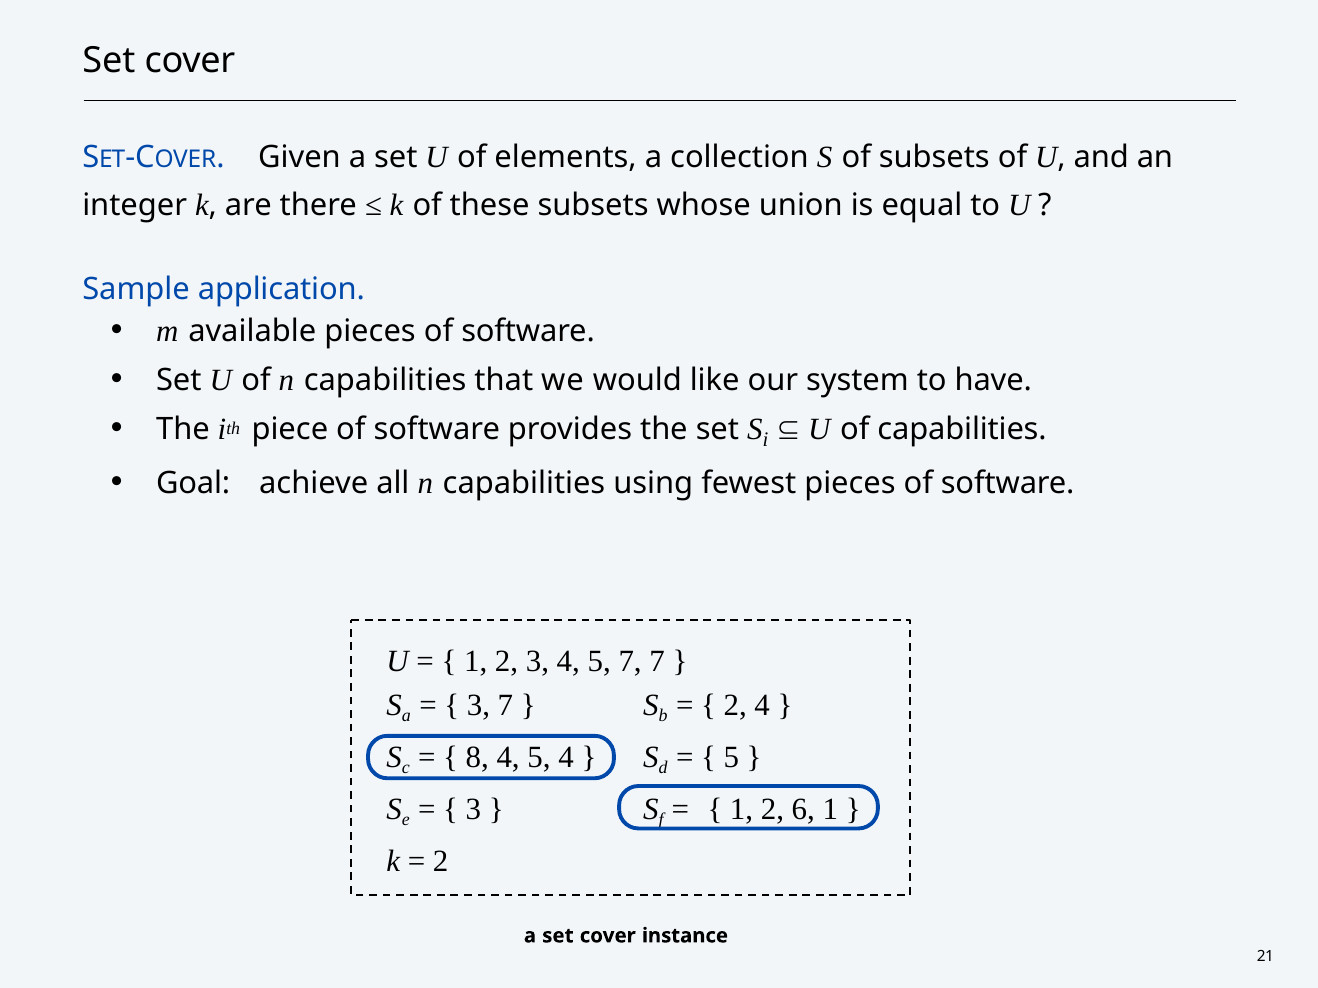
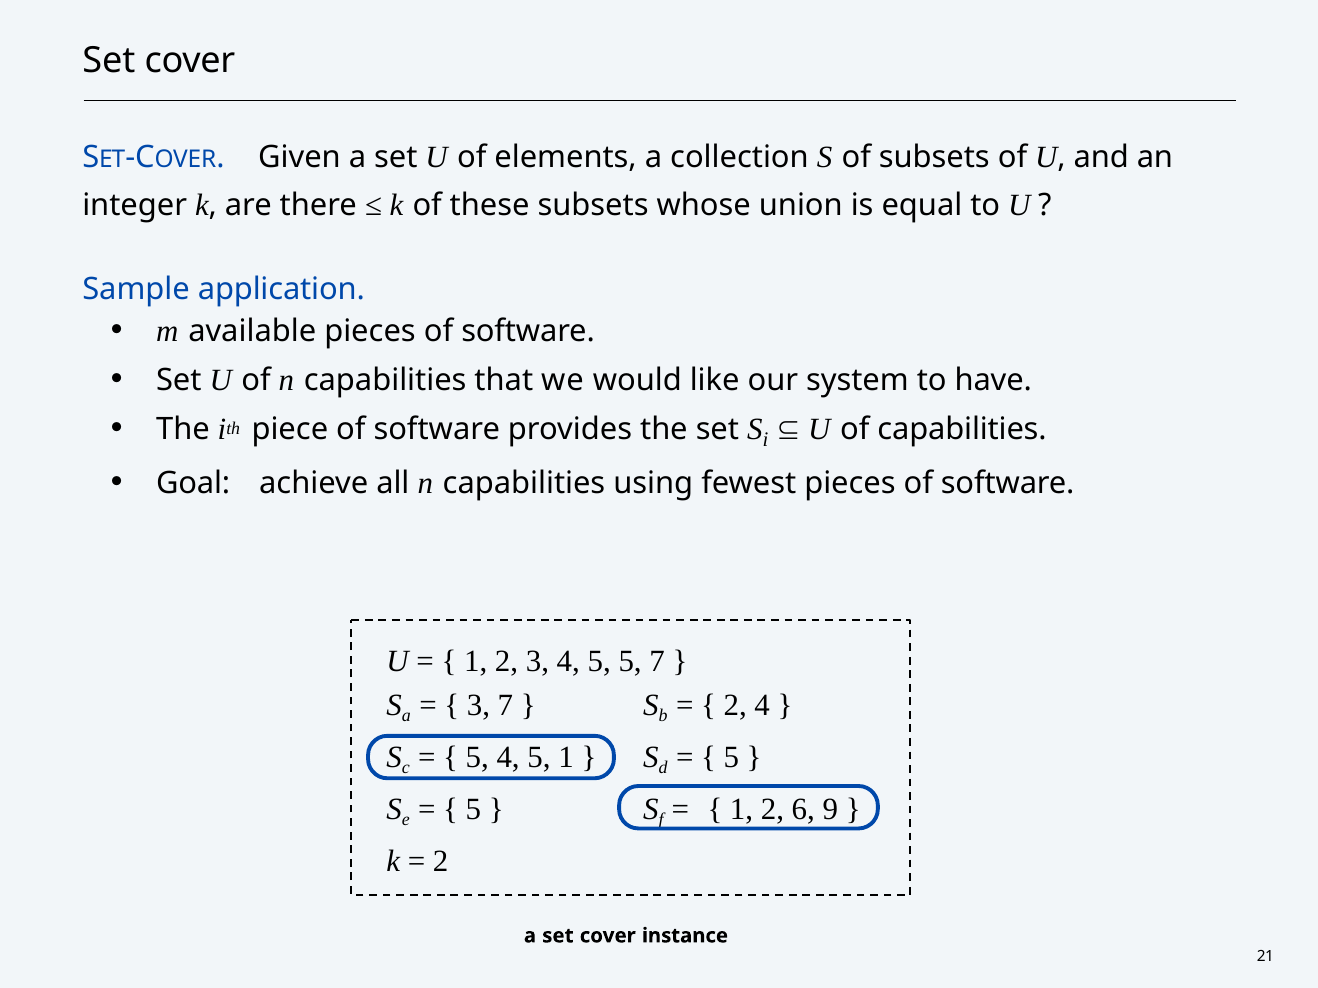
5 7: 7 -> 5
8 at (477, 758): 8 -> 5
5 4: 4 -> 1
3 at (473, 810): 3 -> 5
6 1: 1 -> 9
